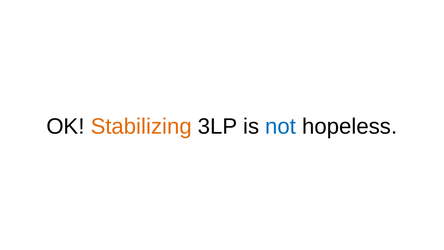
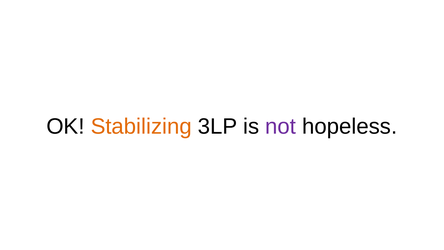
not colour: blue -> purple
